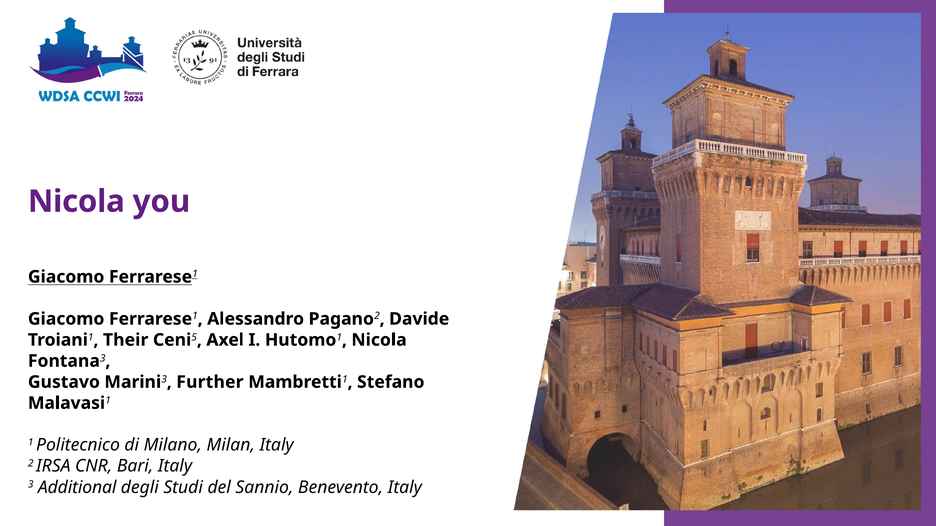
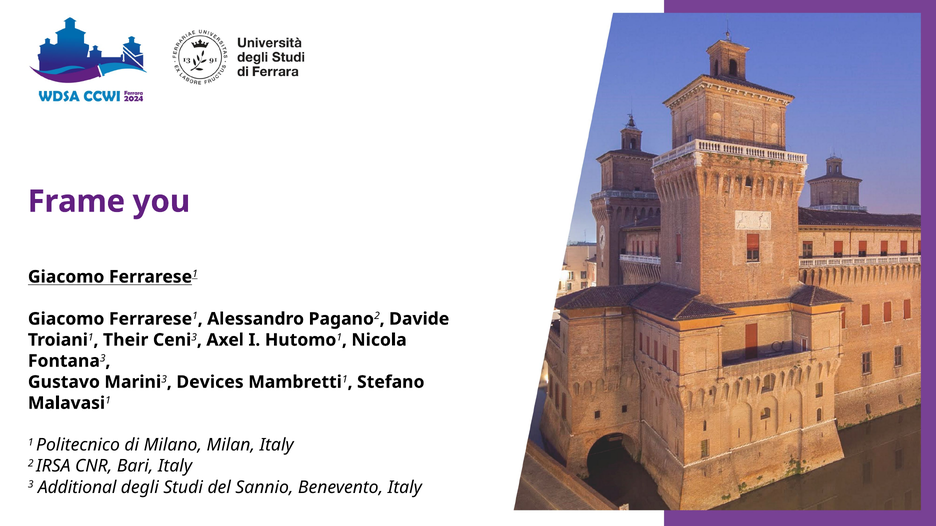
Nicola at (76, 202): Nicola -> Frame
5 at (194, 338): 5 -> 3
Further: Further -> Devices
